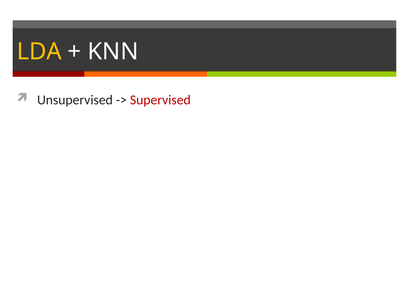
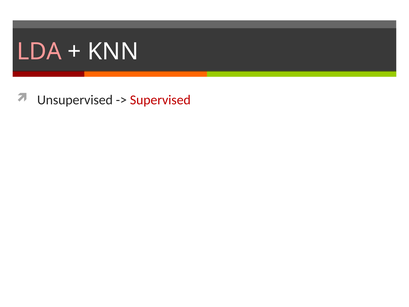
LDA colour: yellow -> pink
